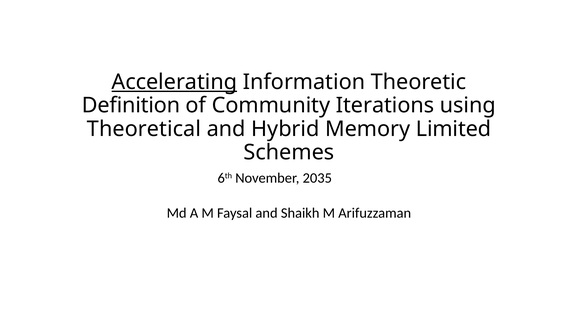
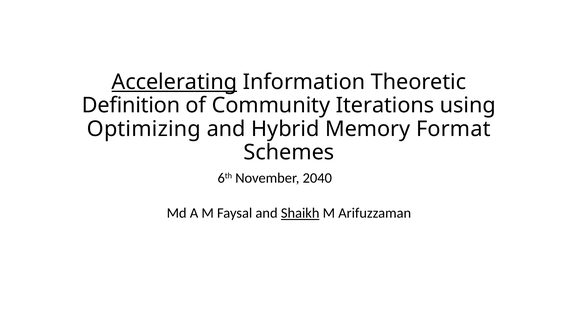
Theoretical: Theoretical -> Optimizing
Limited: Limited -> Format
2035: 2035 -> 2040
Shaikh underline: none -> present
